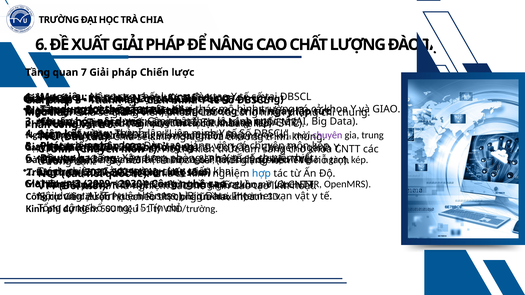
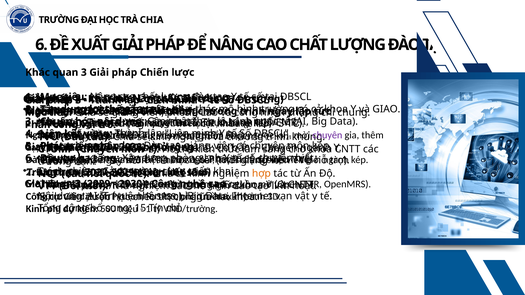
Tầng at (38, 72): Tầng -> Khác
7 at (84, 72): 7 -> 3
gia trung: trung -> thêm
hợp colour: blue -> orange
